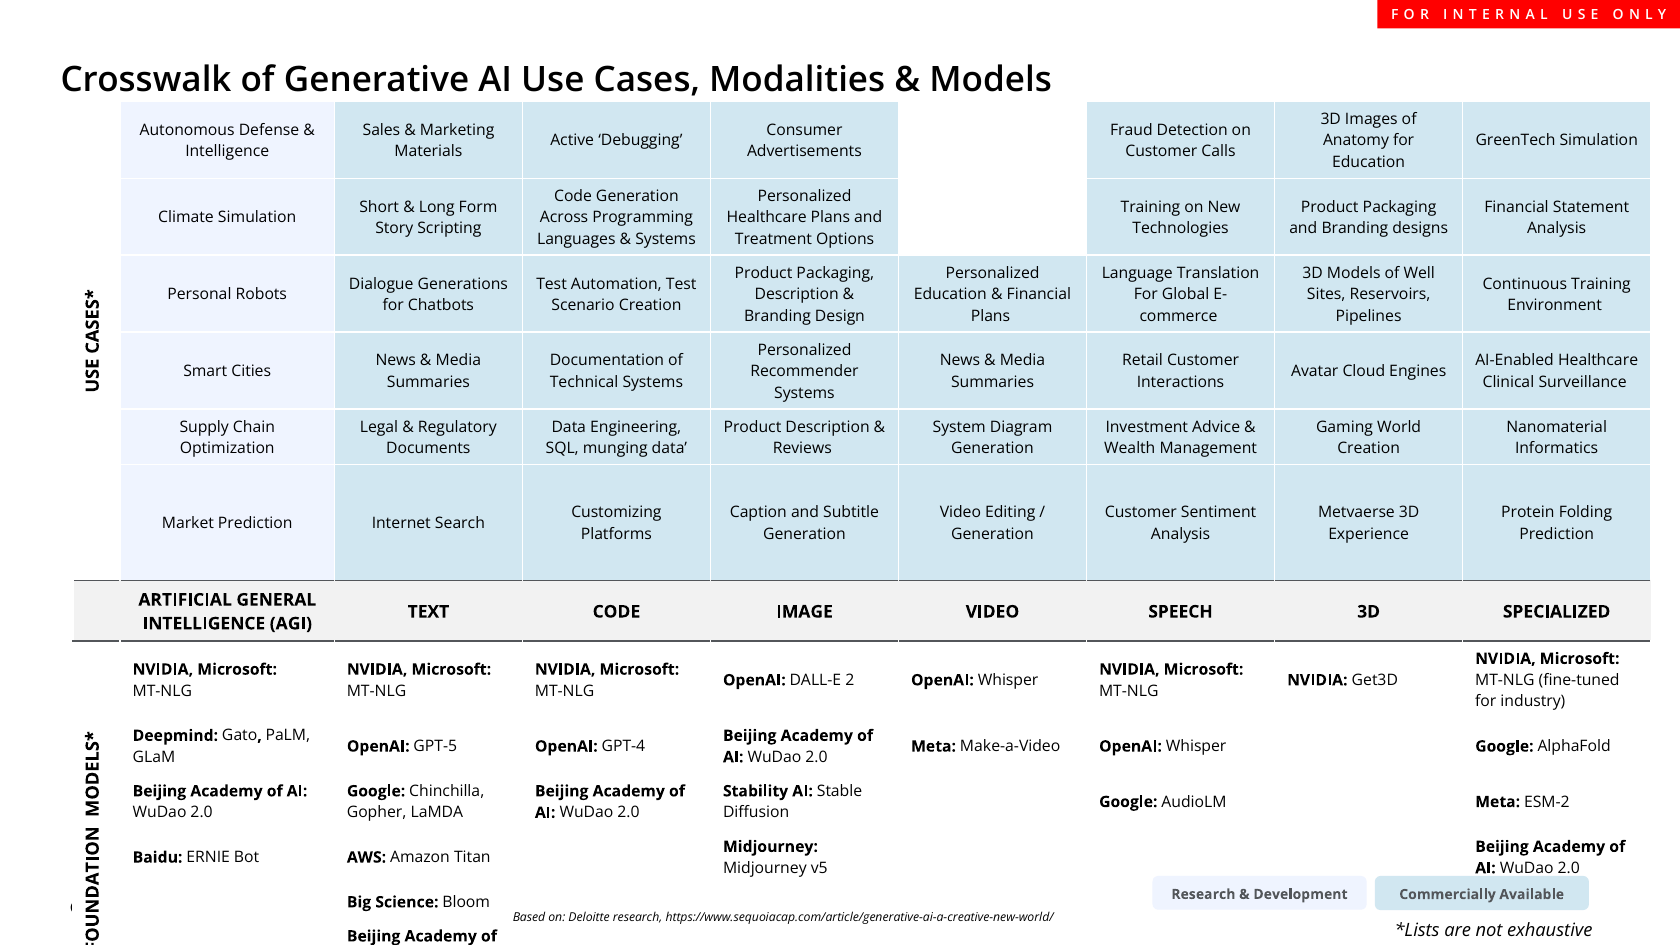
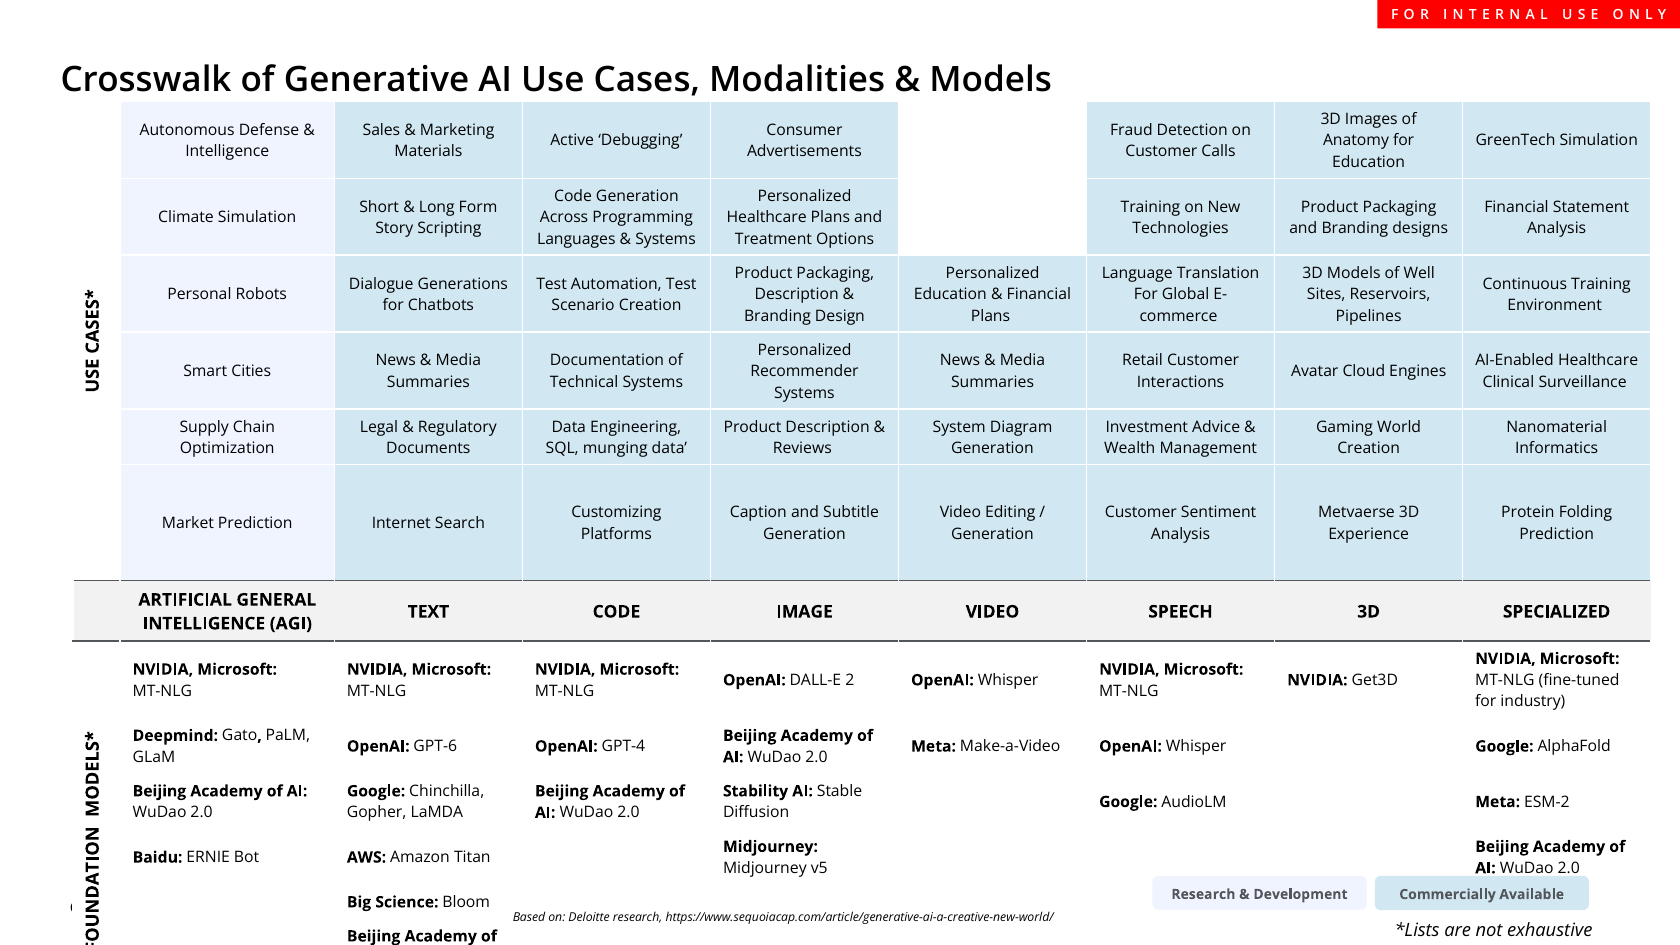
GPT-5: GPT-5 -> GPT-6
